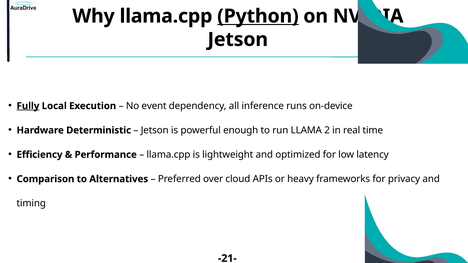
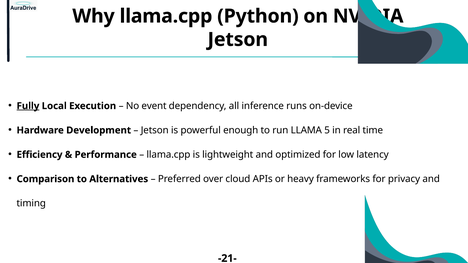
Python underline: present -> none
Deterministic: Deterministic -> Development
2: 2 -> 5
